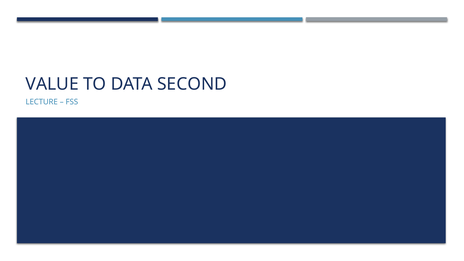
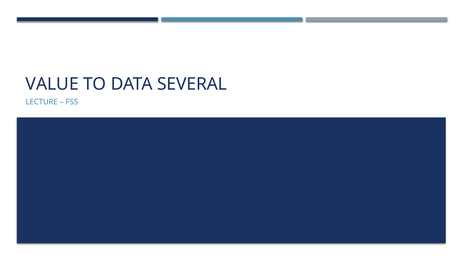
SECOND: SECOND -> SEVERAL
